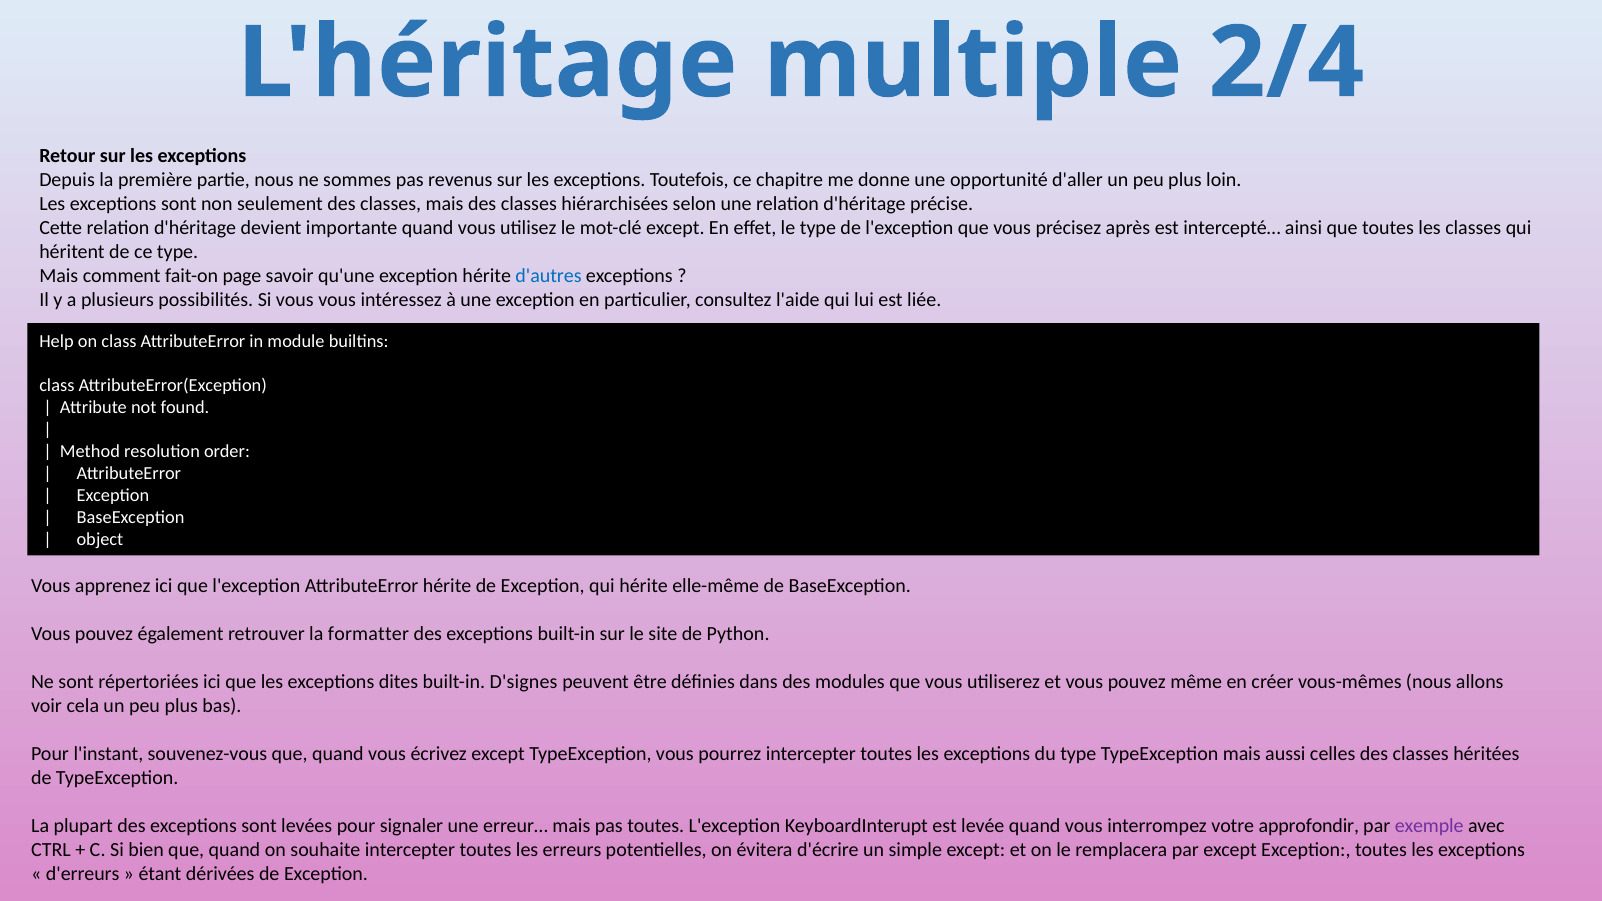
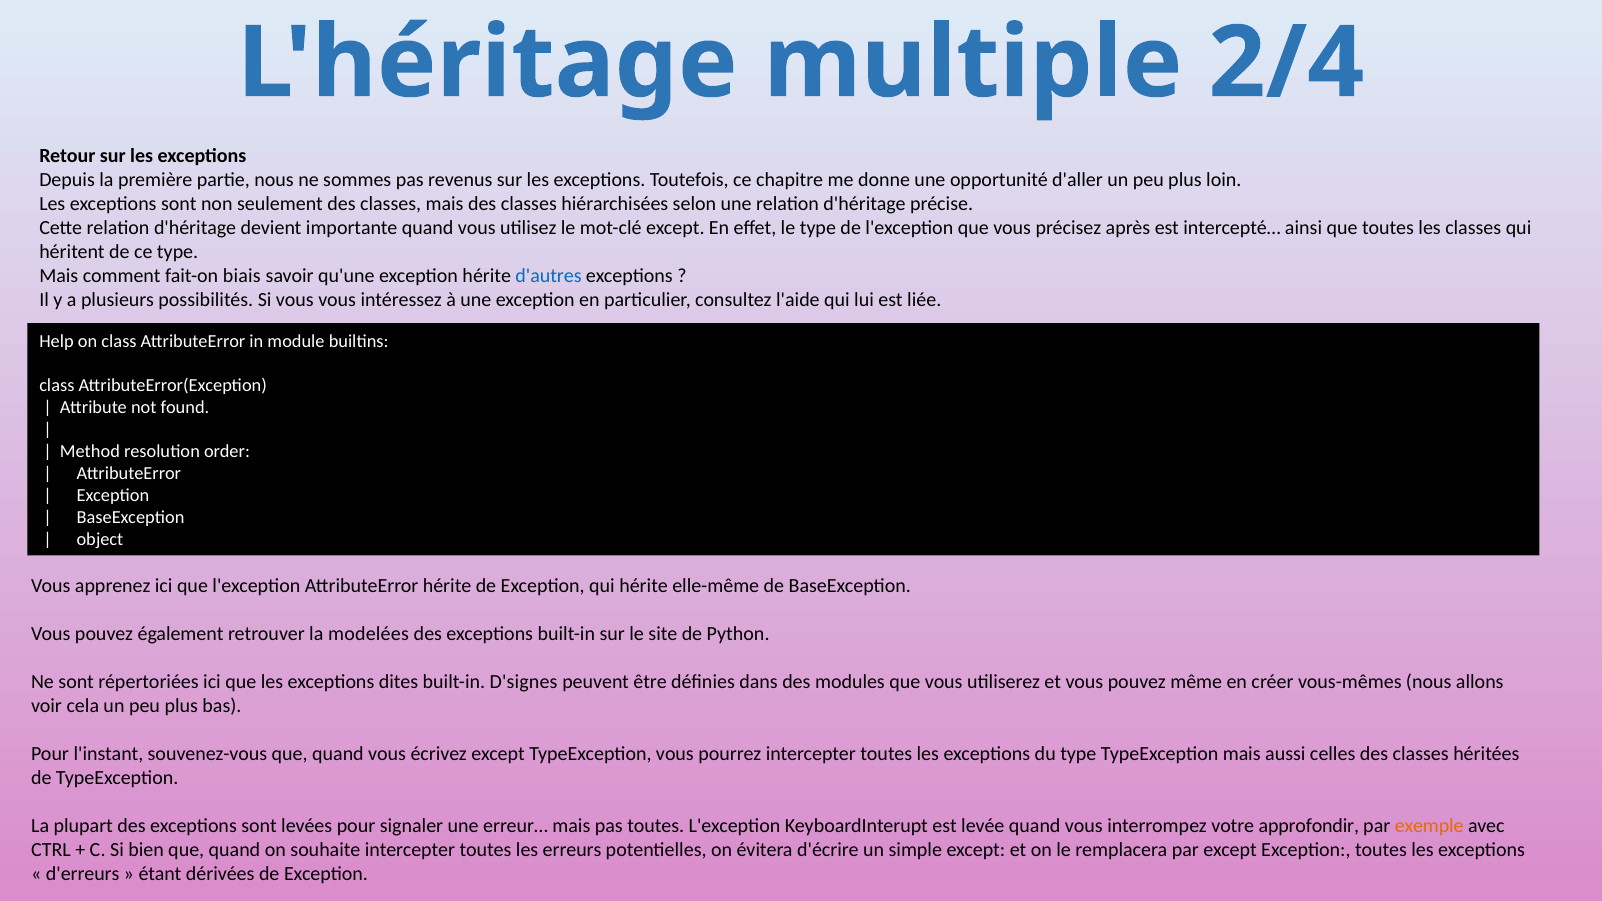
page: page -> biais
formatter: formatter -> modelées
exemple colour: purple -> orange
